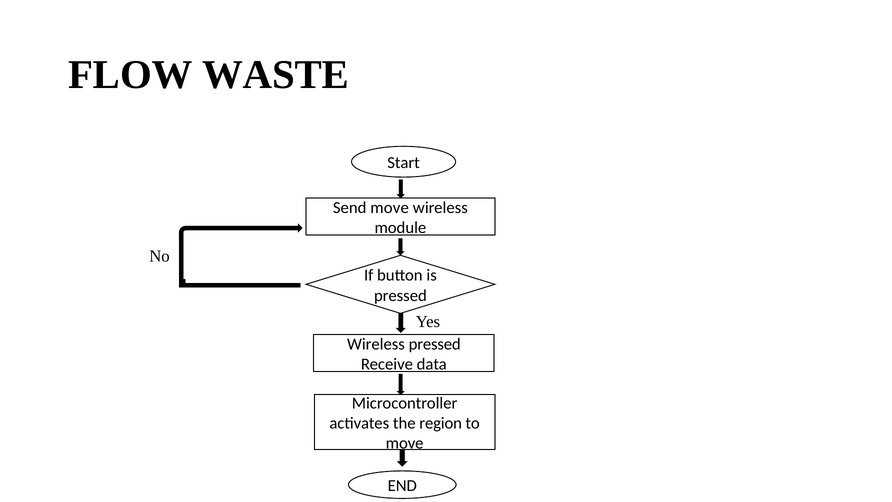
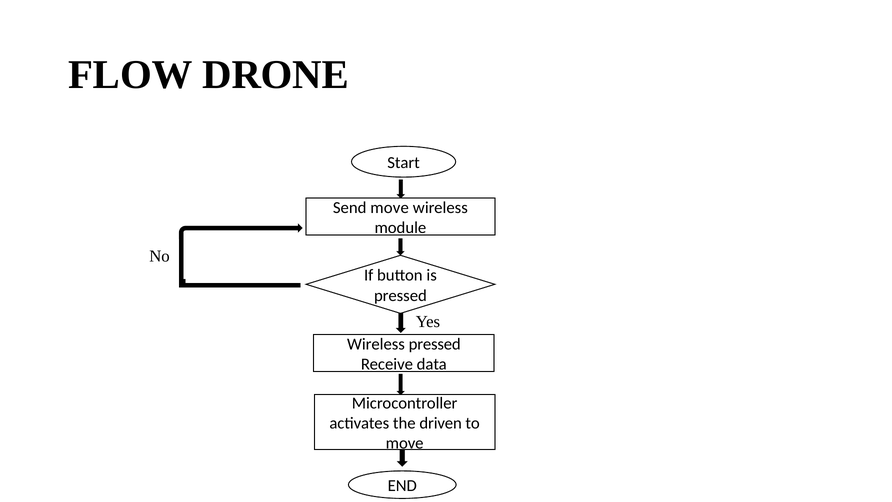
WASTE: WASTE -> DRONE
region: region -> driven
